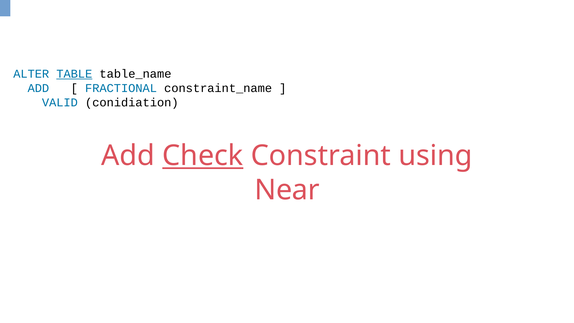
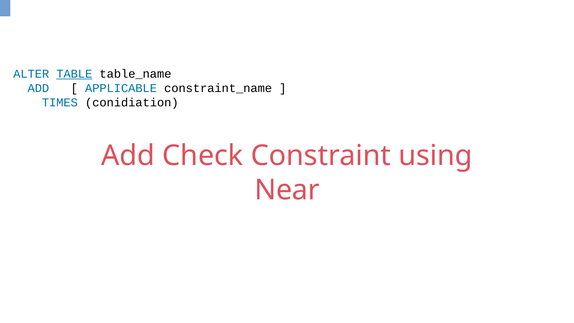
FRACTIONAL: FRACTIONAL -> APPLICABLE
VALID: VALID -> TIMES
Check underline: present -> none
